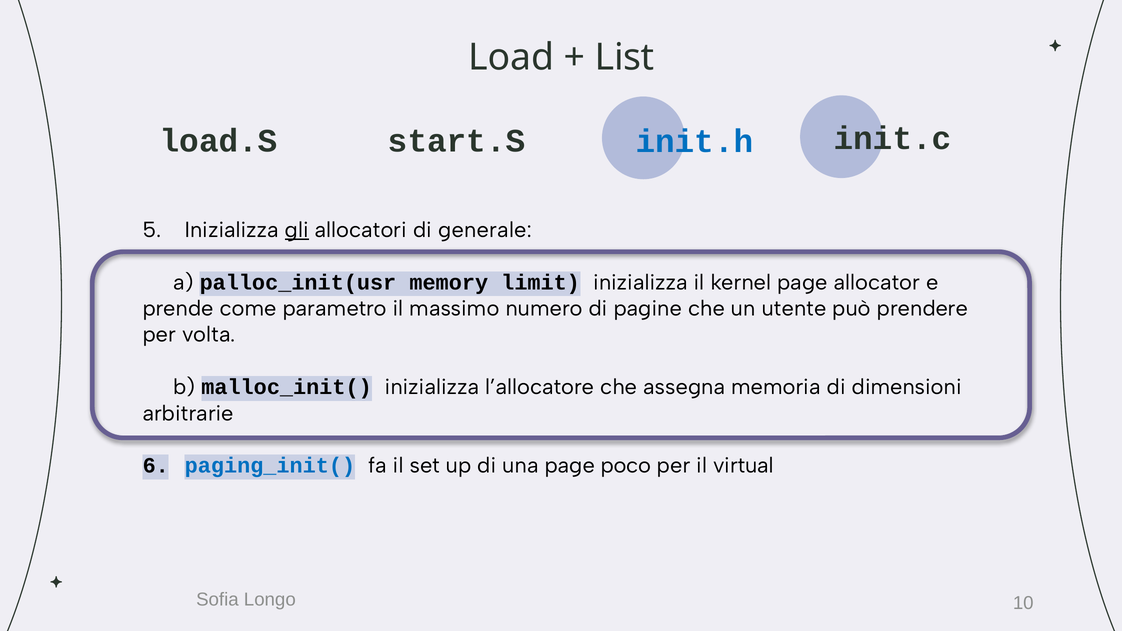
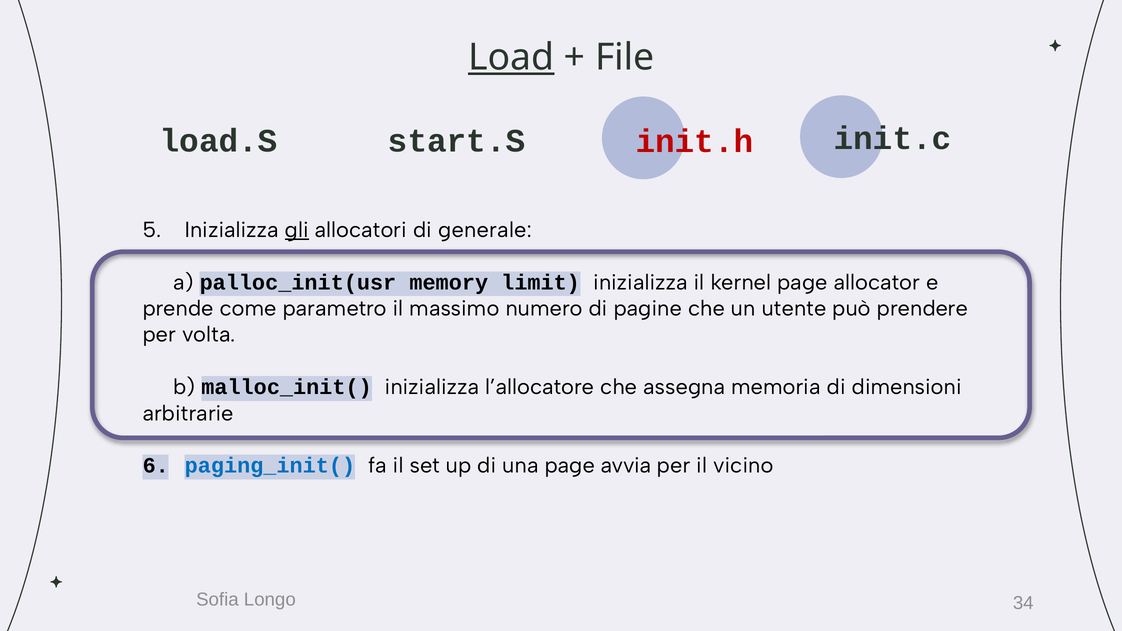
Load underline: none -> present
List: List -> File
init.h colour: blue -> red
poco: poco -> avvia
virtual: virtual -> vicino
10: 10 -> 34
